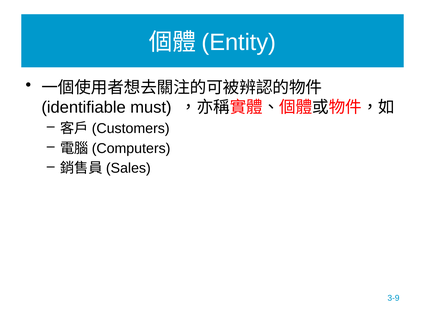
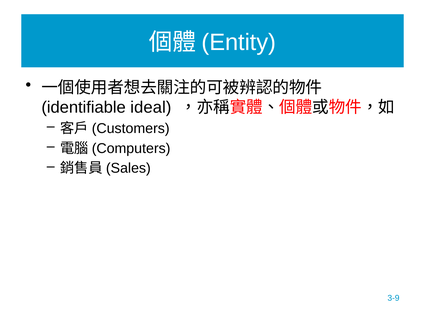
must: must -> ideal
